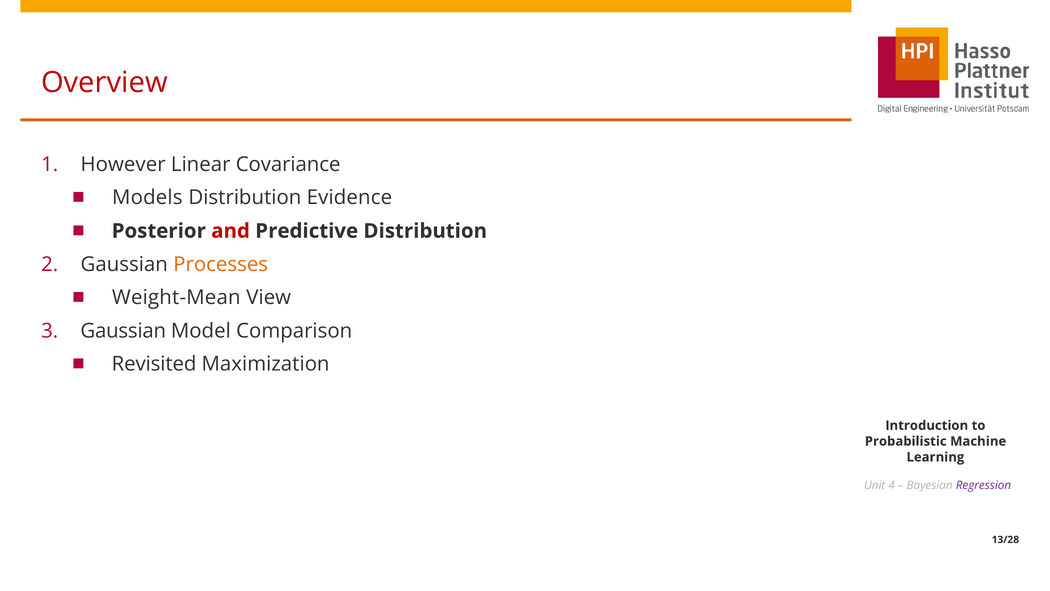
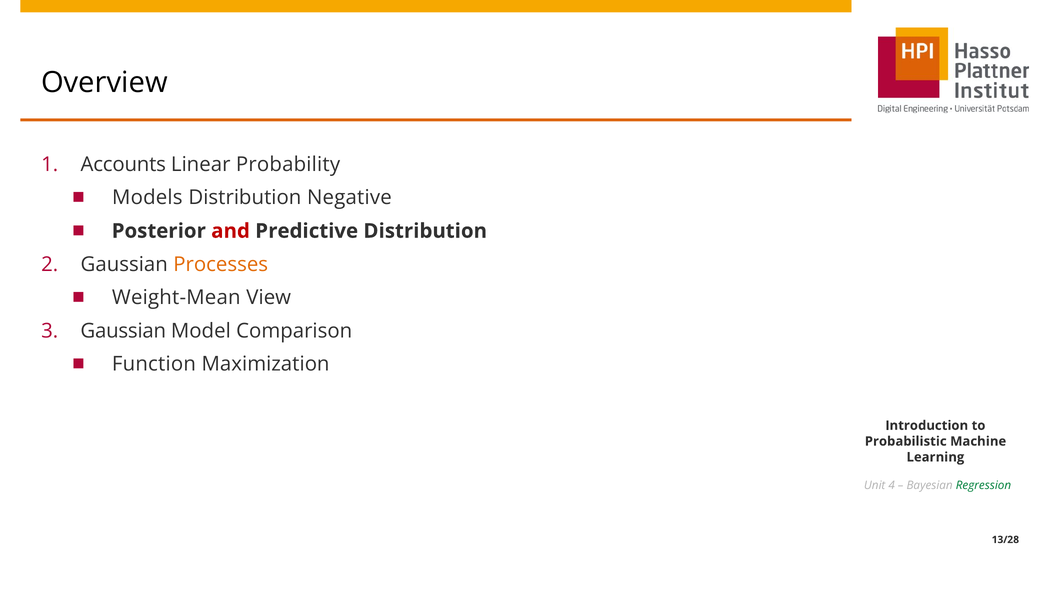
Overview colour: red -> black
However: However -> Accounts
Covariance: Covariance -> Probability
Evidence: Evidence -> Negative
Revisited: Revisited -> Function
Regression colour: purple -> green
